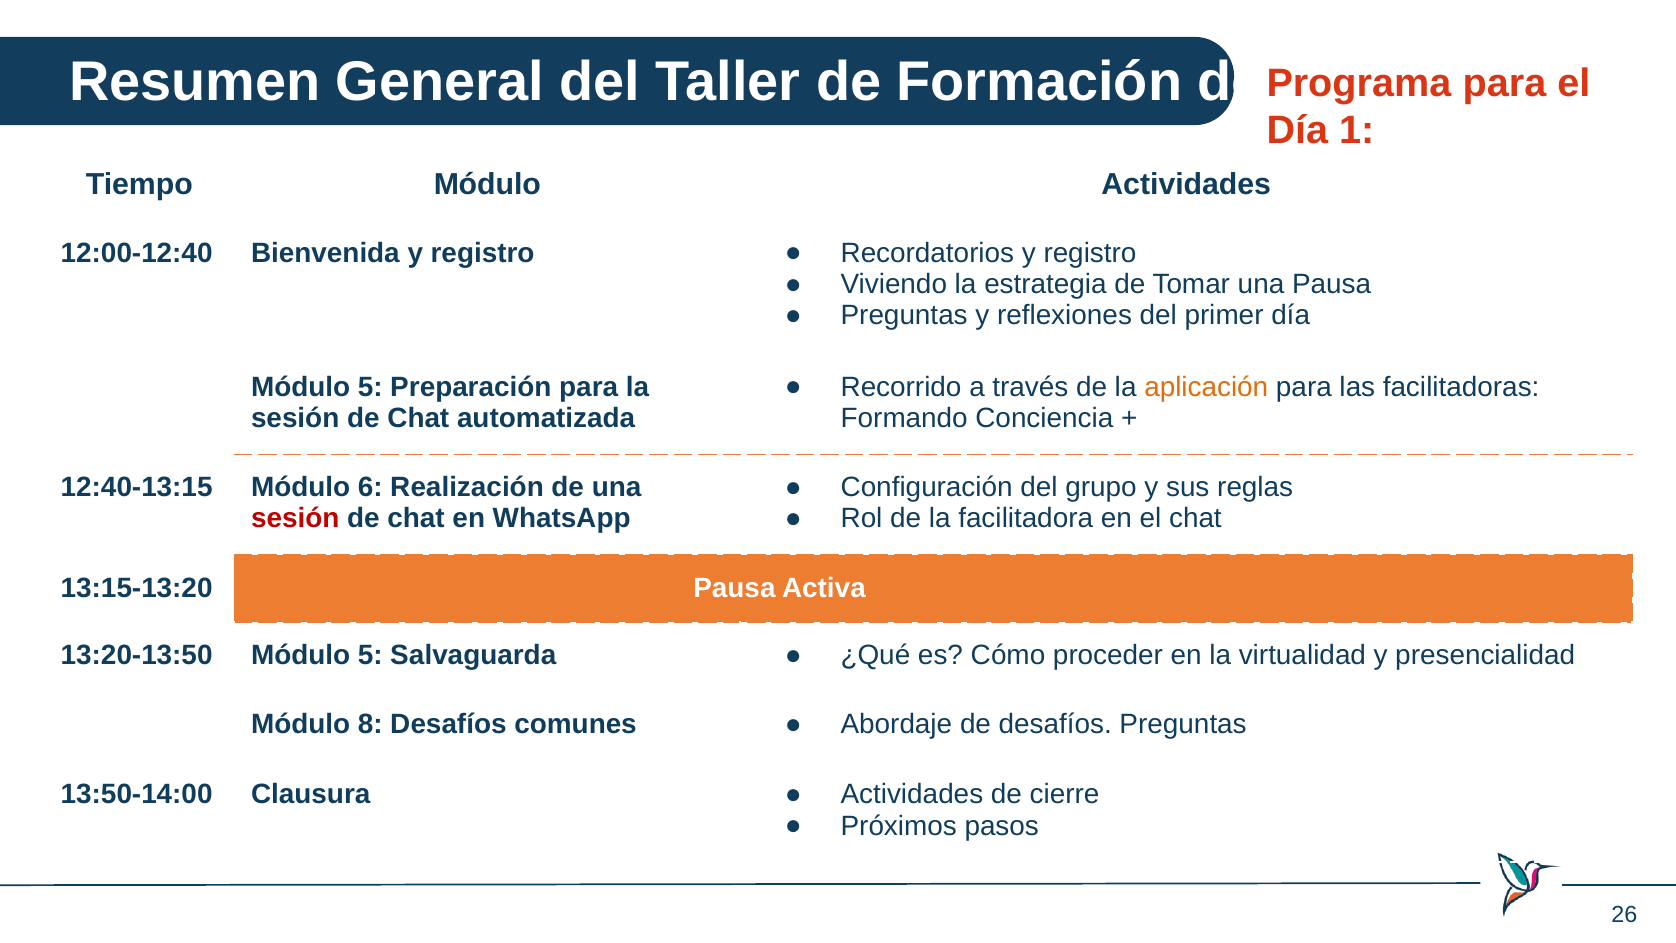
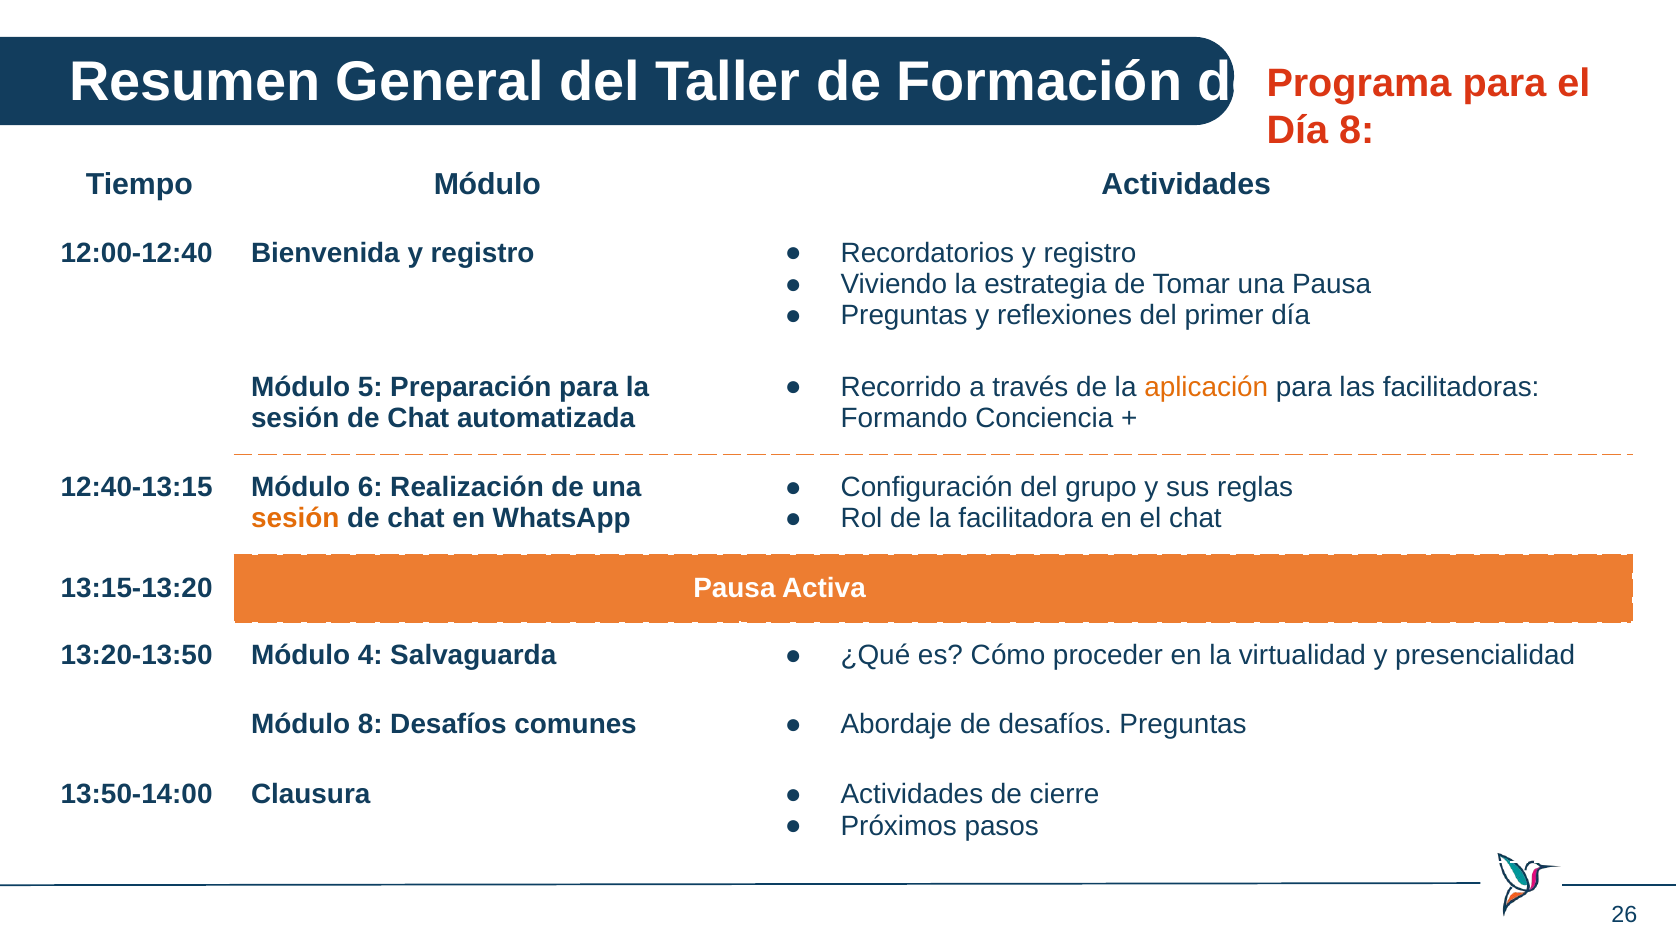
Día 1: 1 -> 8
sesión at (295, 519) colour: red -> orange
13:20-13:50 Módulo 5: 5 -> 4
